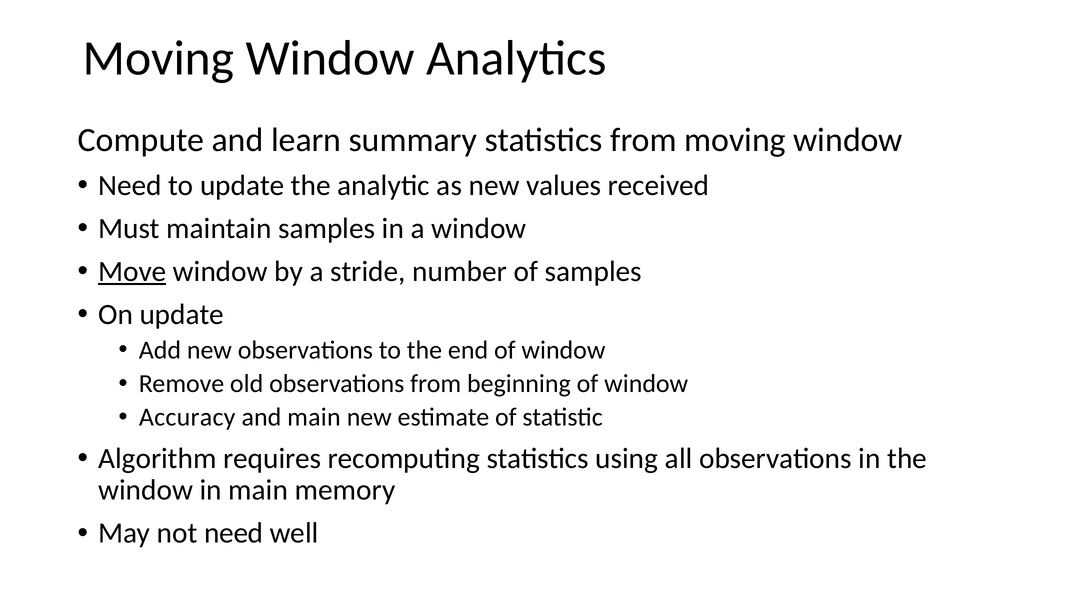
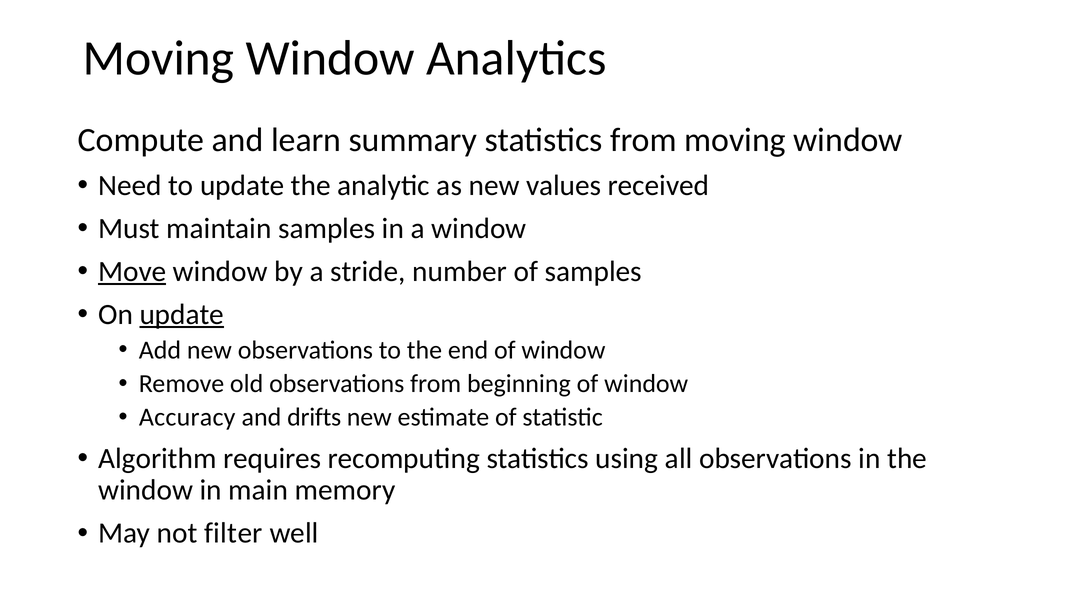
update at (182, 314) underline: none -> present
and main: main -> drifts
not need: need -> filter
